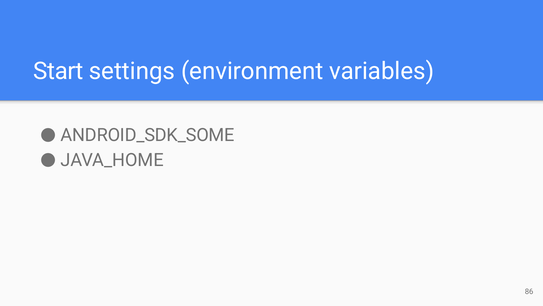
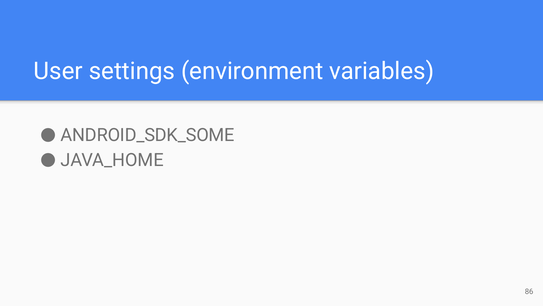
Start: Start -> User
